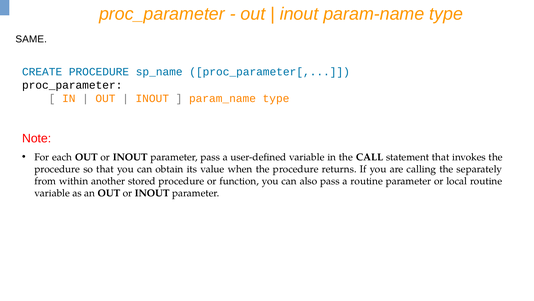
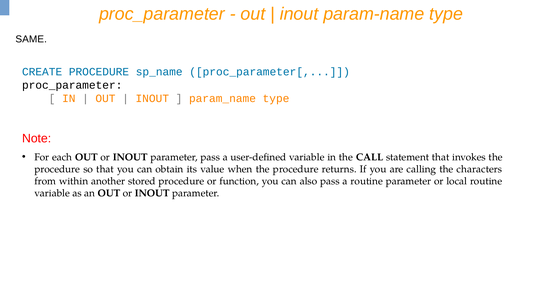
separately: separately -> characters
